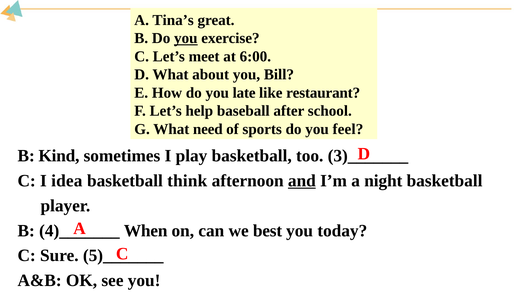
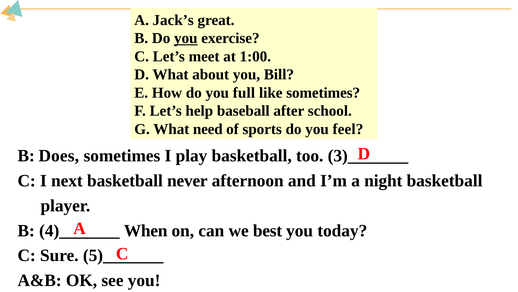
Tina’s: Tina’s -> Jack’s
6:00: 6:00 -> 1:00
late: late -> full
like restaurant: restaurant -> sometimes
Kind: Kind -> Does
idea: idea -> next
think: think -> never
and underline: present -> none
